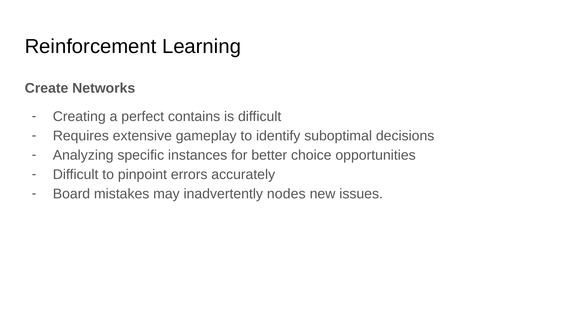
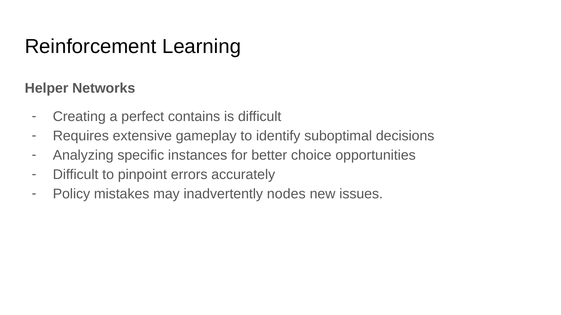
Create: Create -> Helper
Board: Board -> Policy
